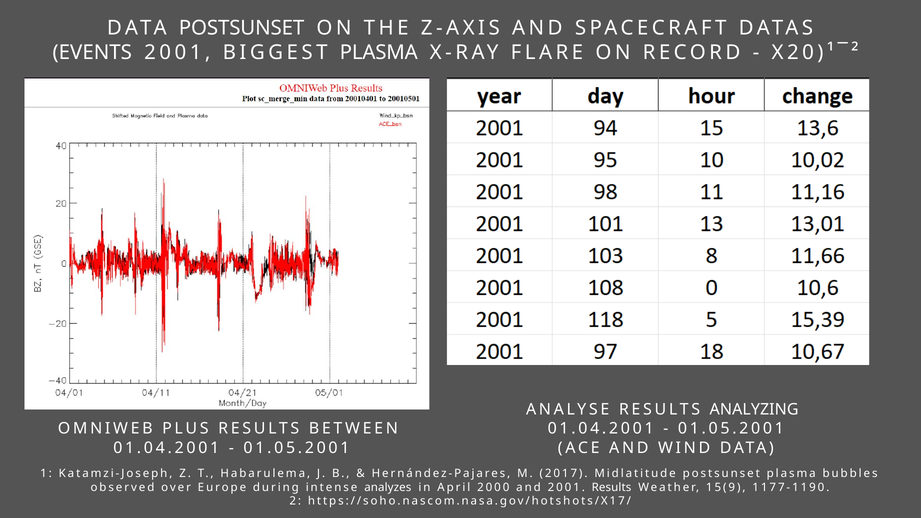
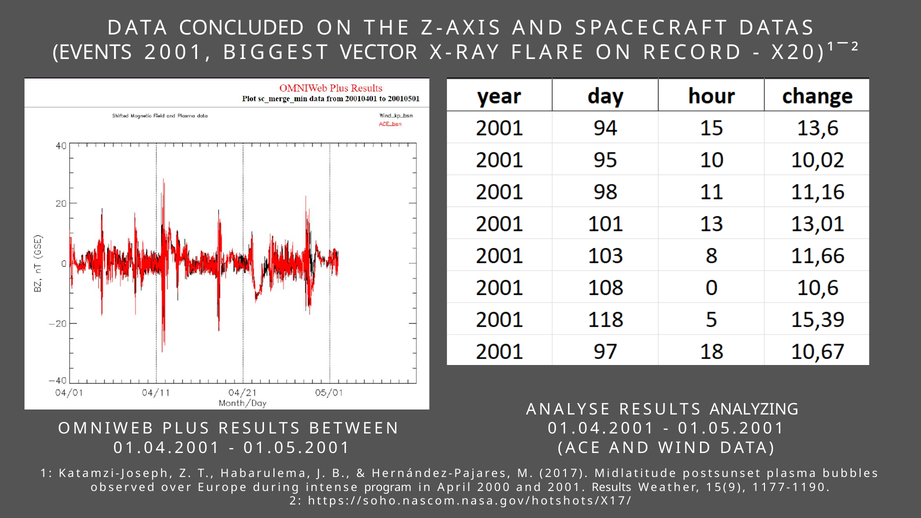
DATA POSTSUNSET: POSTSUNSET -> CONCLUDED
BIGGEST PLASMA: PLASMA -> VECTOR
analyzes: analyzes -> program
